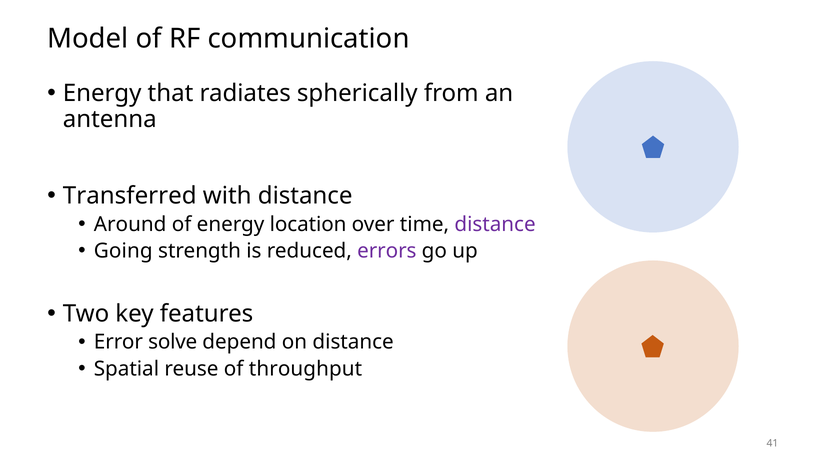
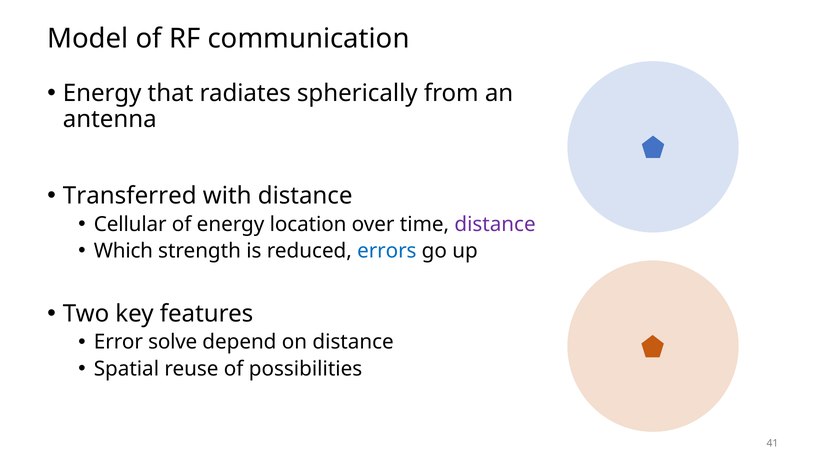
Around: Around -> Cellular
Going: Going -> Which
errors colour: purple -> blue
throughput: throughput -> possibilities
